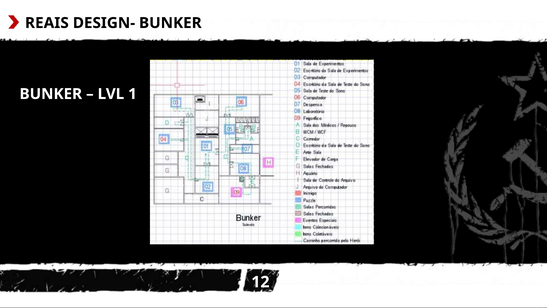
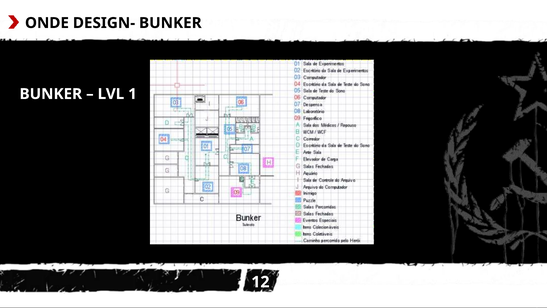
REAIS: REAIS -> ONDE
